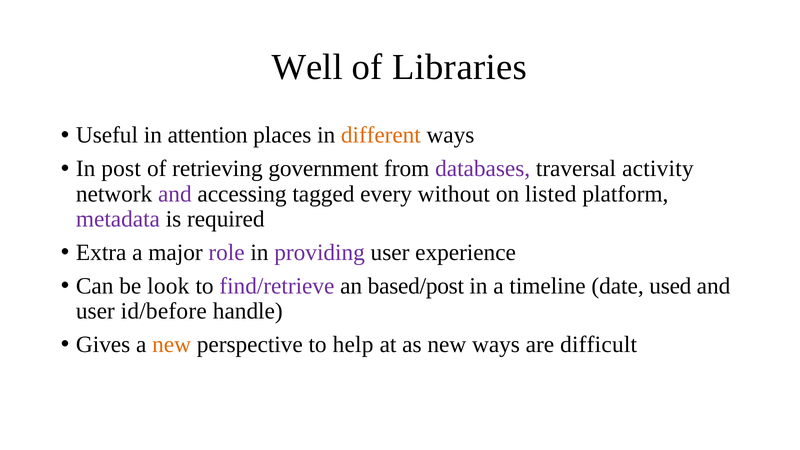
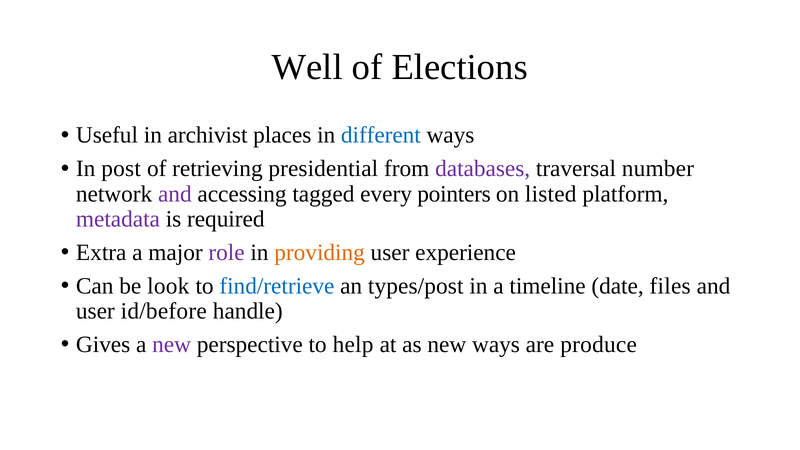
Libraries: Libraries -> Elections
attention: attention -> archivist
different colour: orange -> blue
government: government -> presidential
activity: activity -> number
without: without -> pointers
providing colour: purple -> orange
find/retrieve colour: purple -> blue
based/post: based/post -> types/post
used: used -> files
new at (172, 345) colour: orange -> purple
difficult: difficult -> produce
